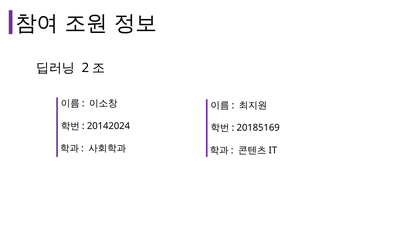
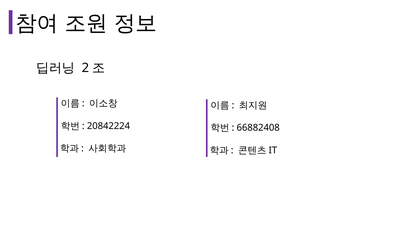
20142024: 20142024 -> 20842224
20185169: 20185169 -> 66882408
